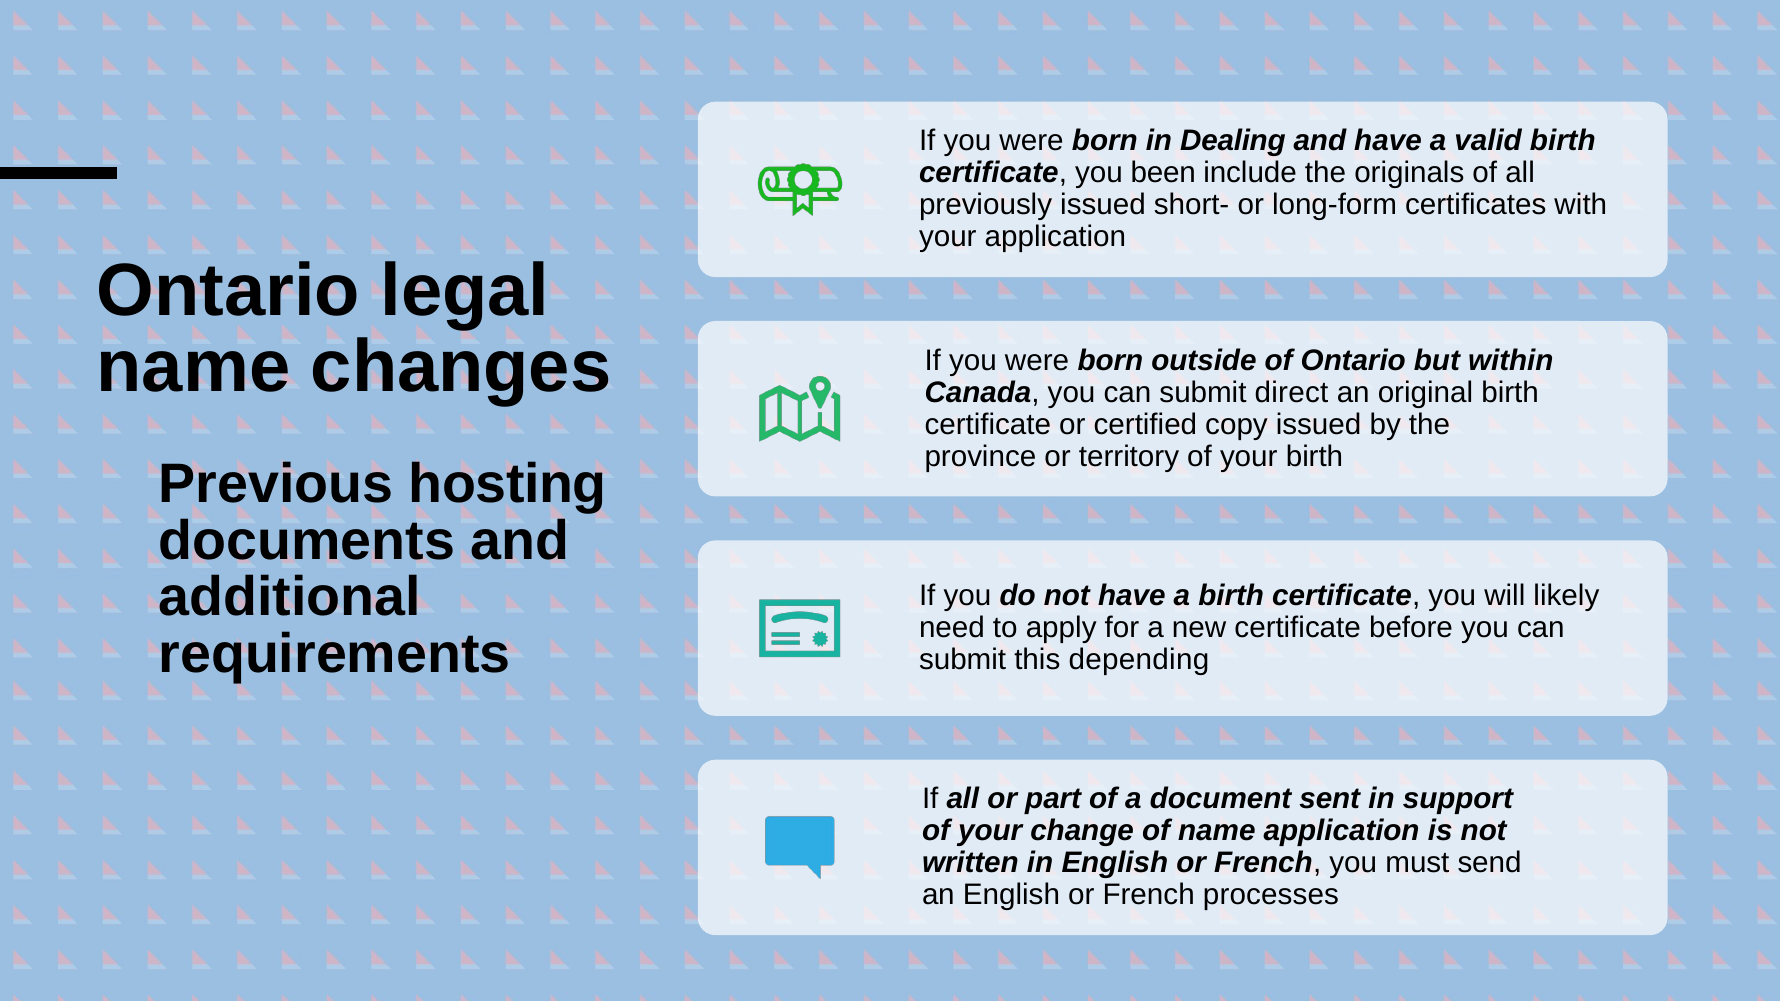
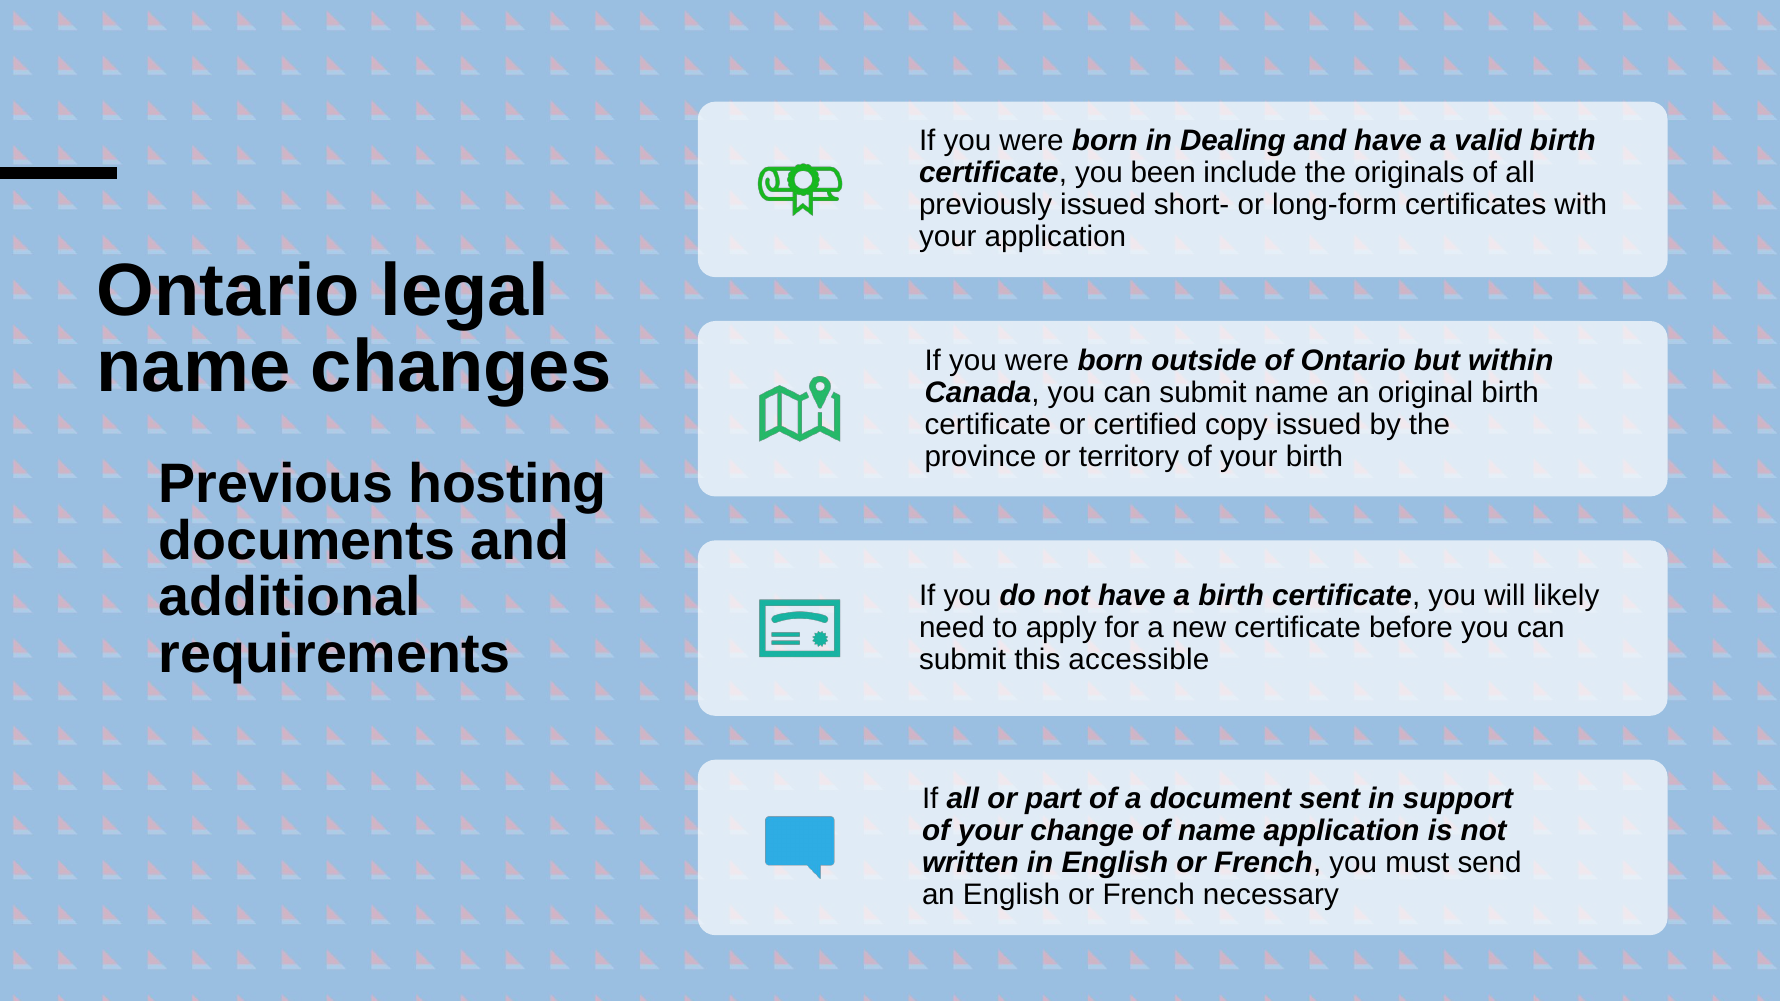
submit direct: direct -> name
depending: depending -> accessible
processes: processes -> necessary
